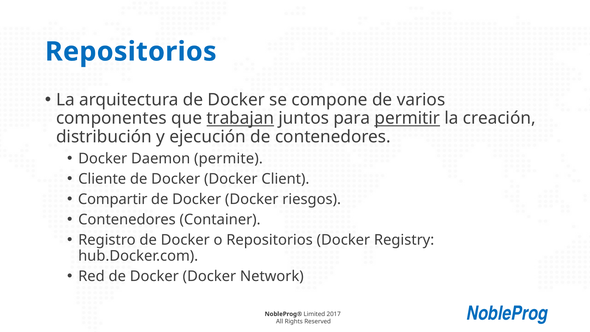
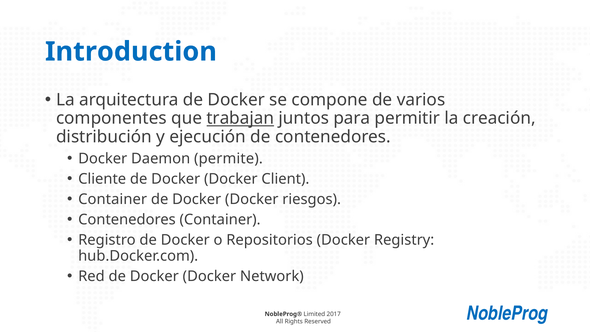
Repositorios at (131, 52): Repositorios -> Introduction
permitir underline: present -> none
Compartir at (113, 199): Compartir -> Container
